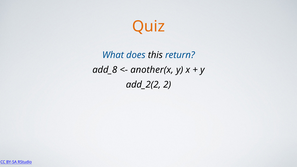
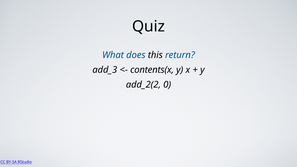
Quiz colour: orange -> black
add_8: add_8 -> add_3
another(x: another(x -> contents(x
2: 2 -> 0
